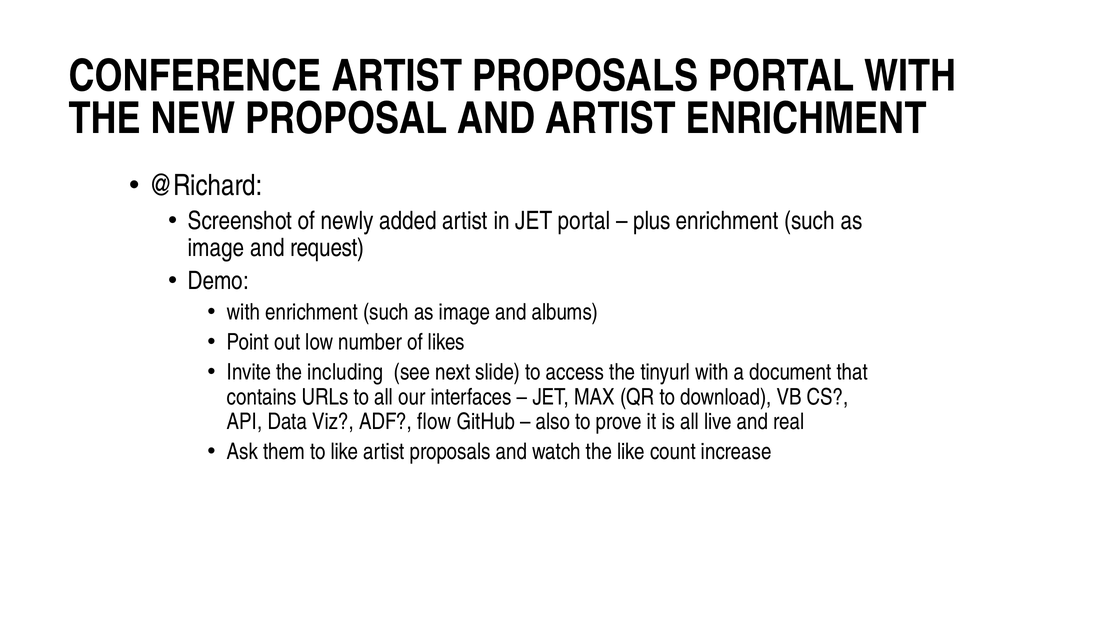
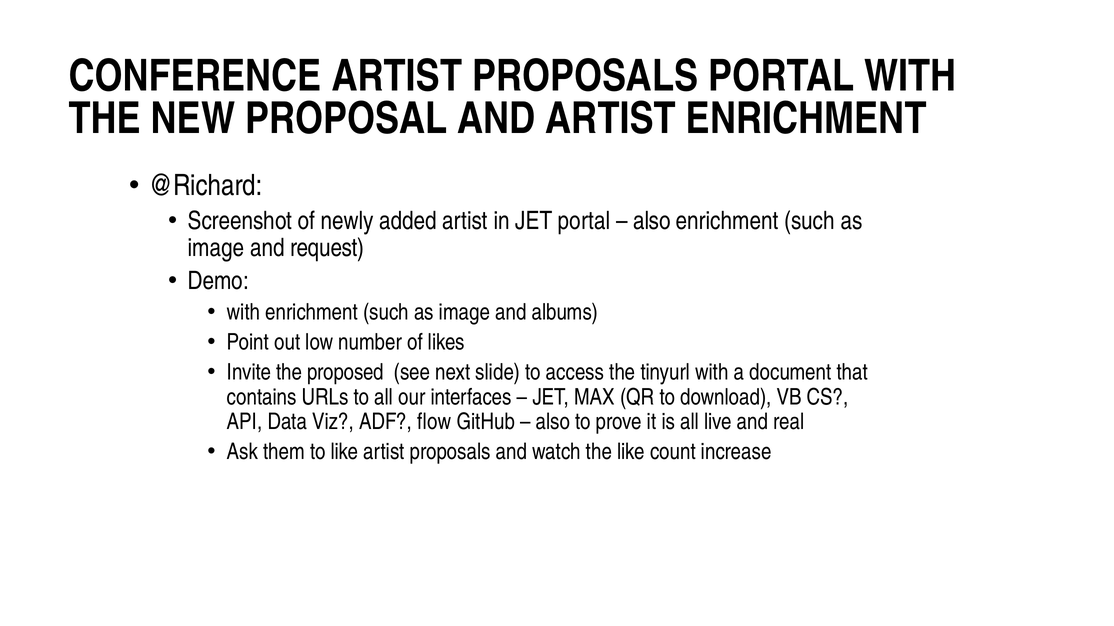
plus at (652, 221): plus -> also
including: including -> proposed
